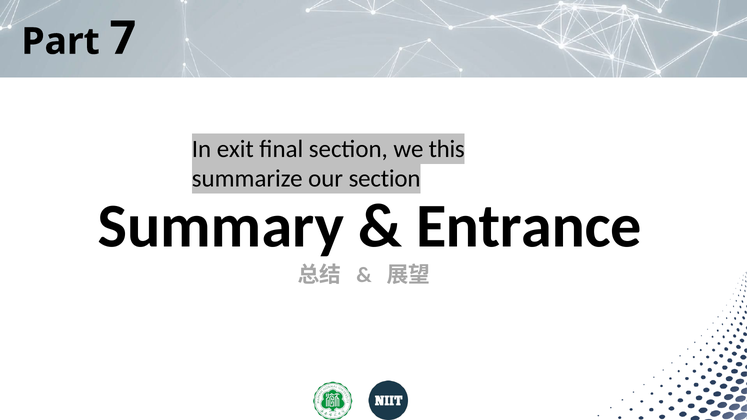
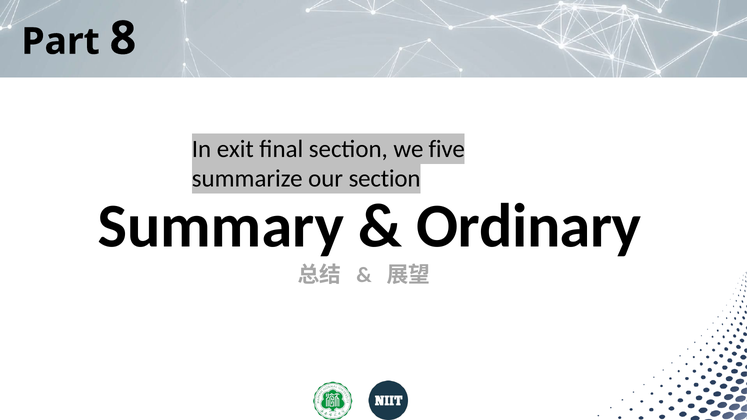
7: 7 -> 8
this: this -> five
Entrance: Entrance -> Ordinary
